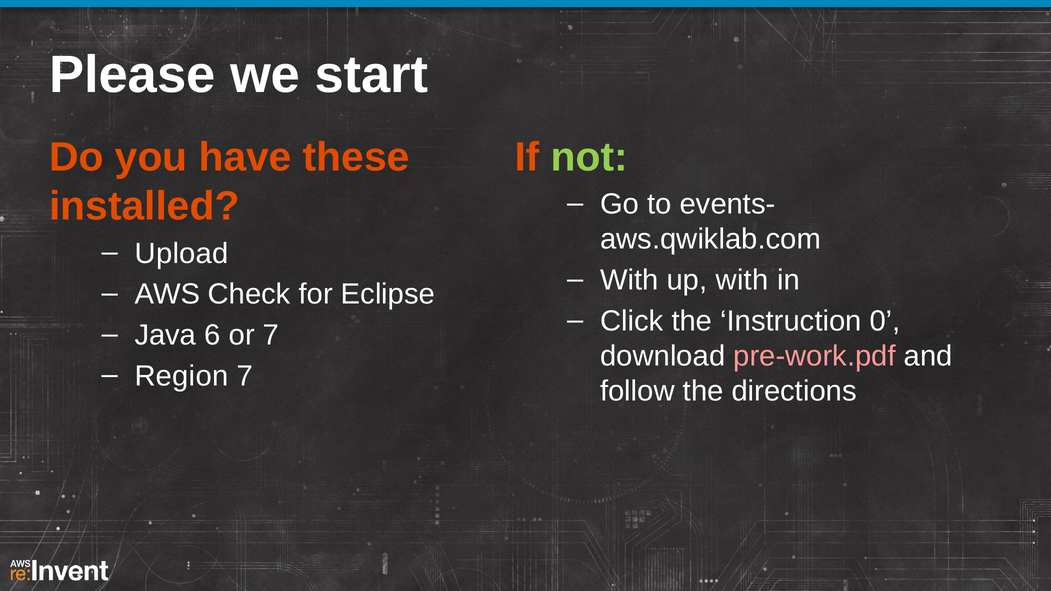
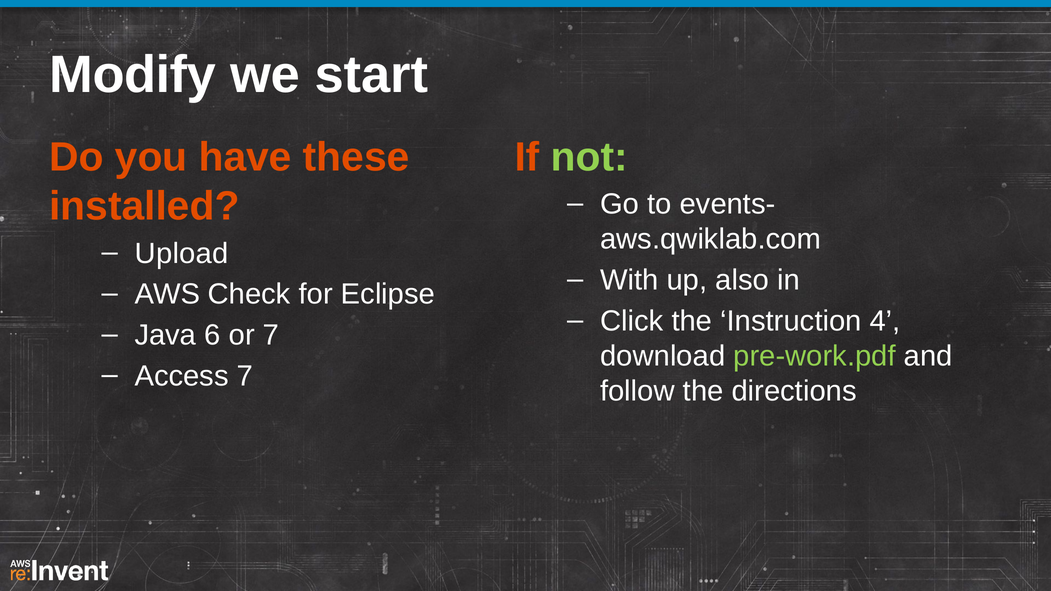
Please: Please -> Modify
up with: with -> also
0: 0 -> 4
pre-work.pdf colour: pink -> light green
Region: Region -> Access
